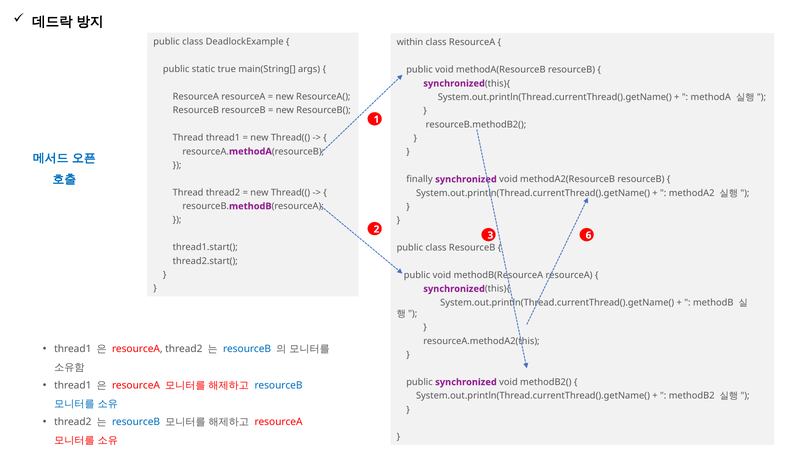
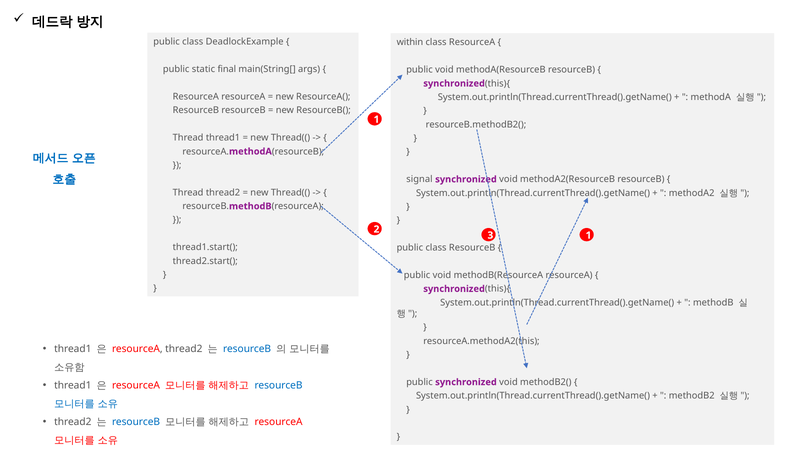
true: true -> final
finally: finally -> signal
3 6: 6 -> 1
